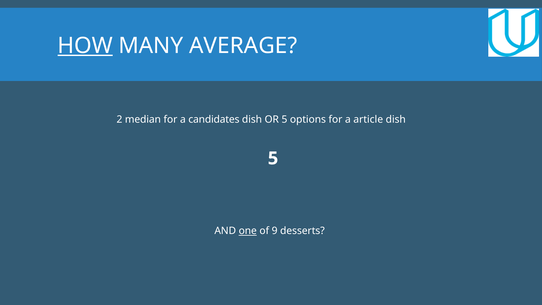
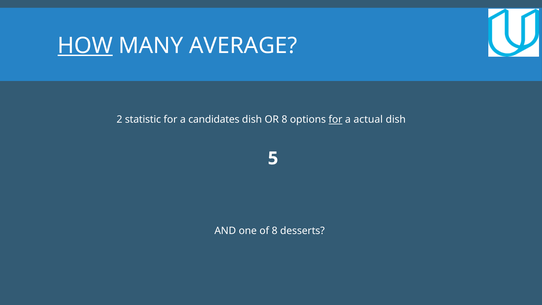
median: median -> statistic
OR 5: 5 -> 8
for at (335, 119) underline: none -> present
article: article -> actual
one underline: present -> none
of 9: 9 -> 8
